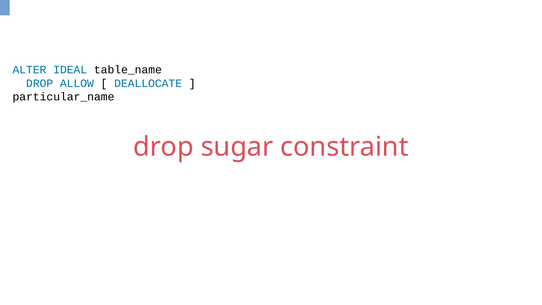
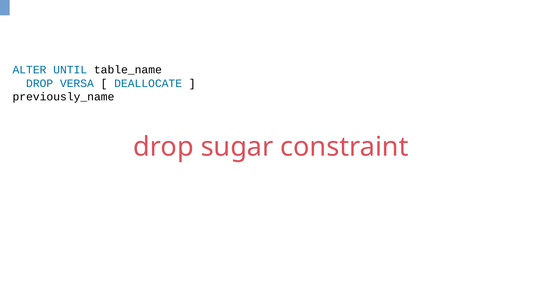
IDEAL: IDEAL -> UNTIL
ALLOW: ALLOW -> VERSA
particular_name: particular_name -> previously_name
